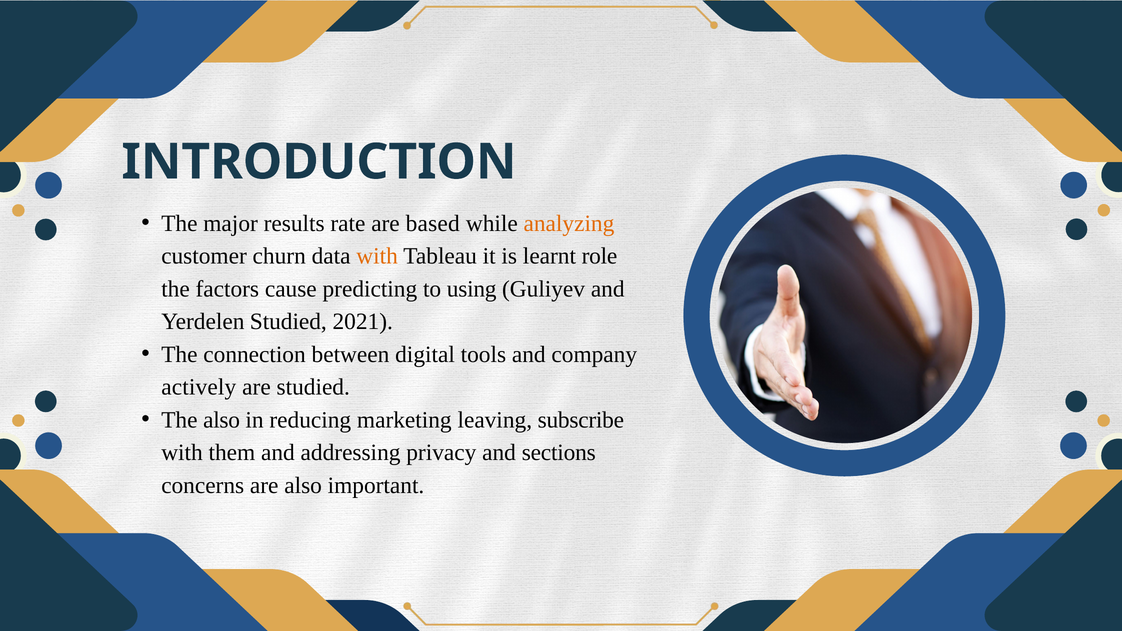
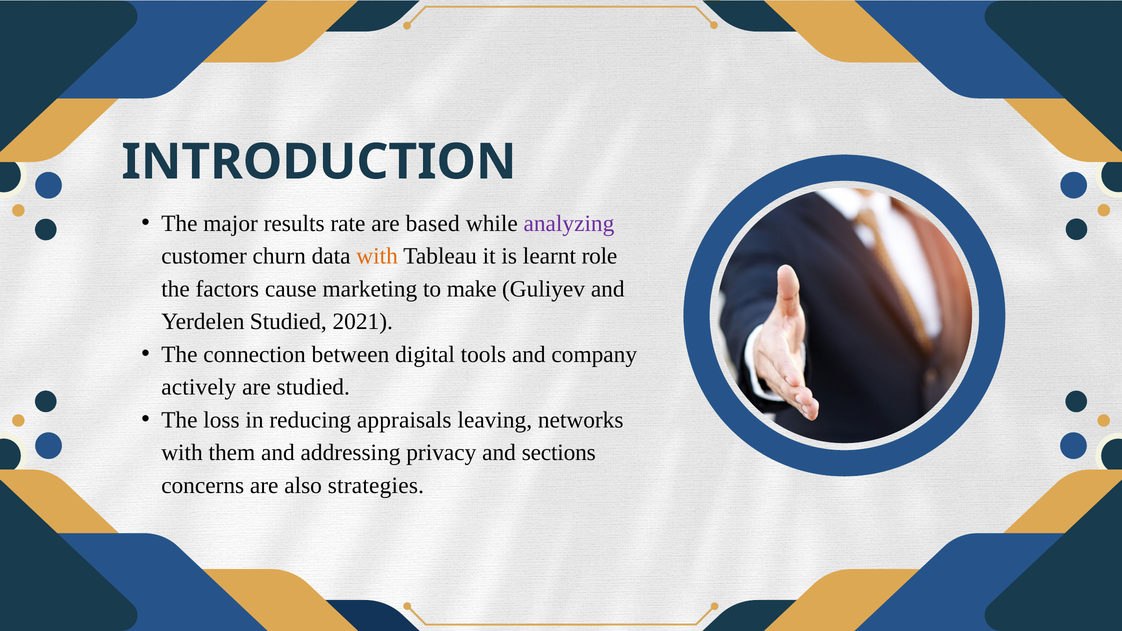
analyzing colour: orange -> purple
predicting: predicting -> marketing
using: using -> make
The also: also -> loss
marketing: marketing -> appraisals
subscribe: subscribe -> networks
important: important -> strategies
